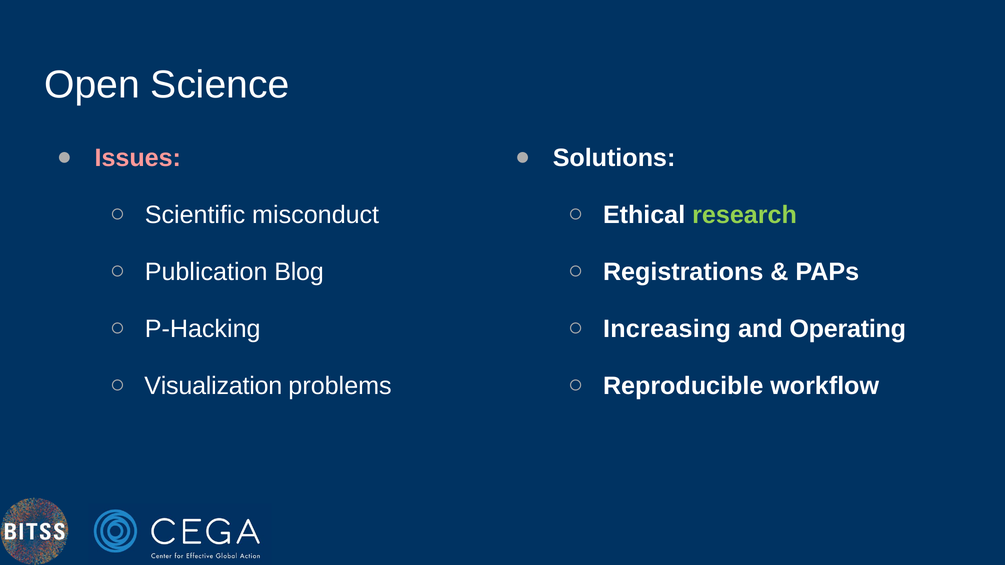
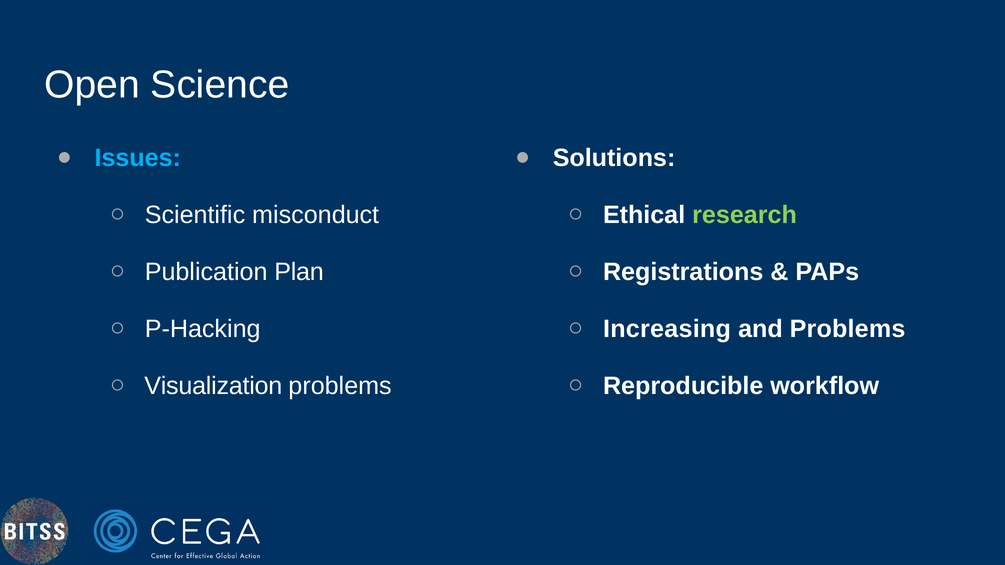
Issues colour: pink -> light blue
Blog: Blog -> Plan
and Operating: Operating -> Problems
